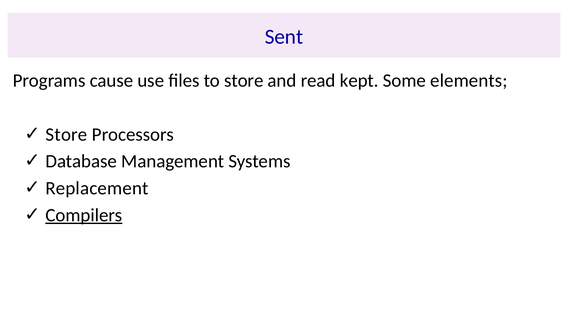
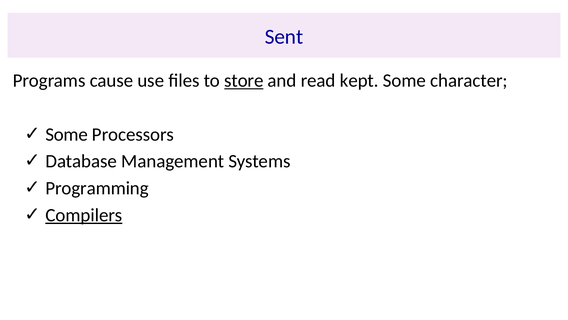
store at (244, 80) underline: none -> present
elements: elements -> character
Store at (66, 134): Store -> Some
Replacement: Replacement -> Programming
